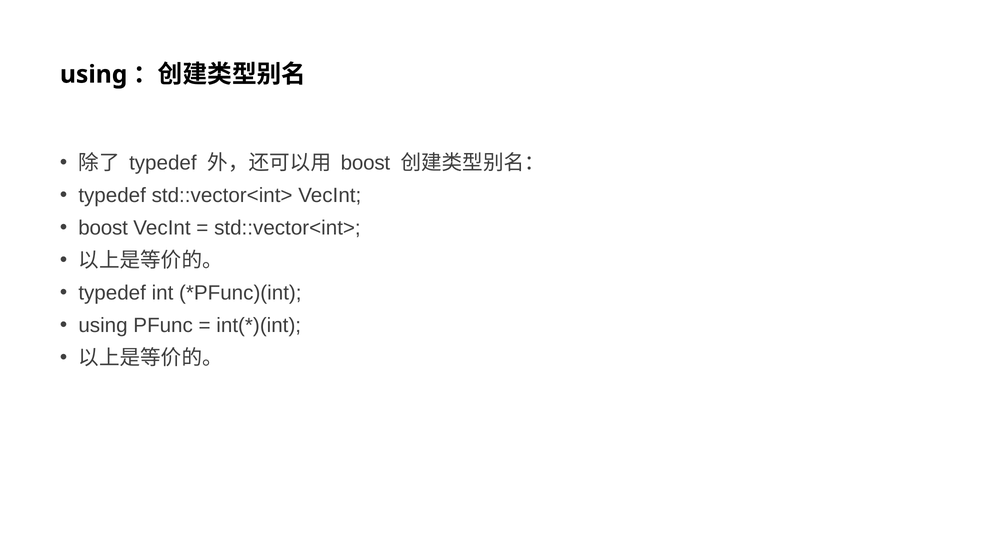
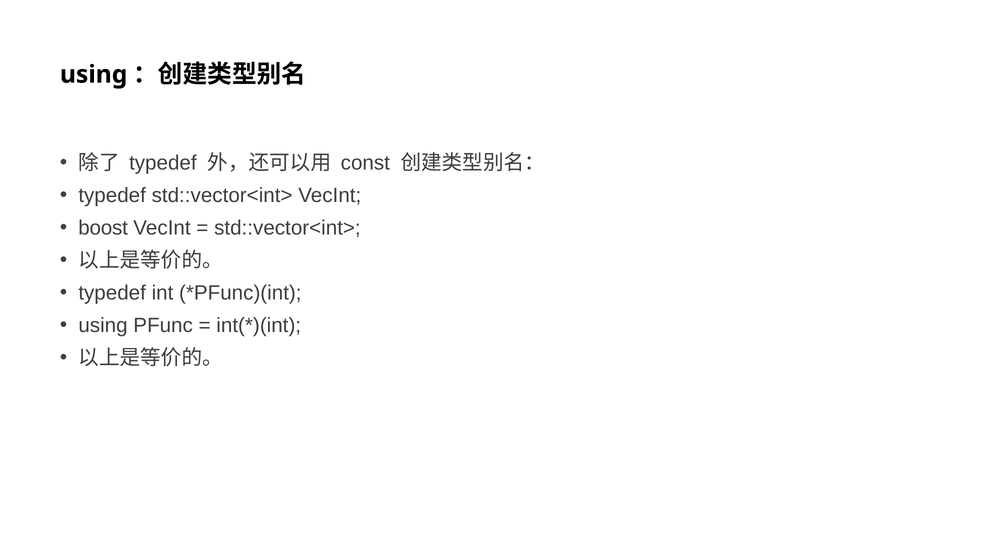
boost at (365, 163): boost -> const
